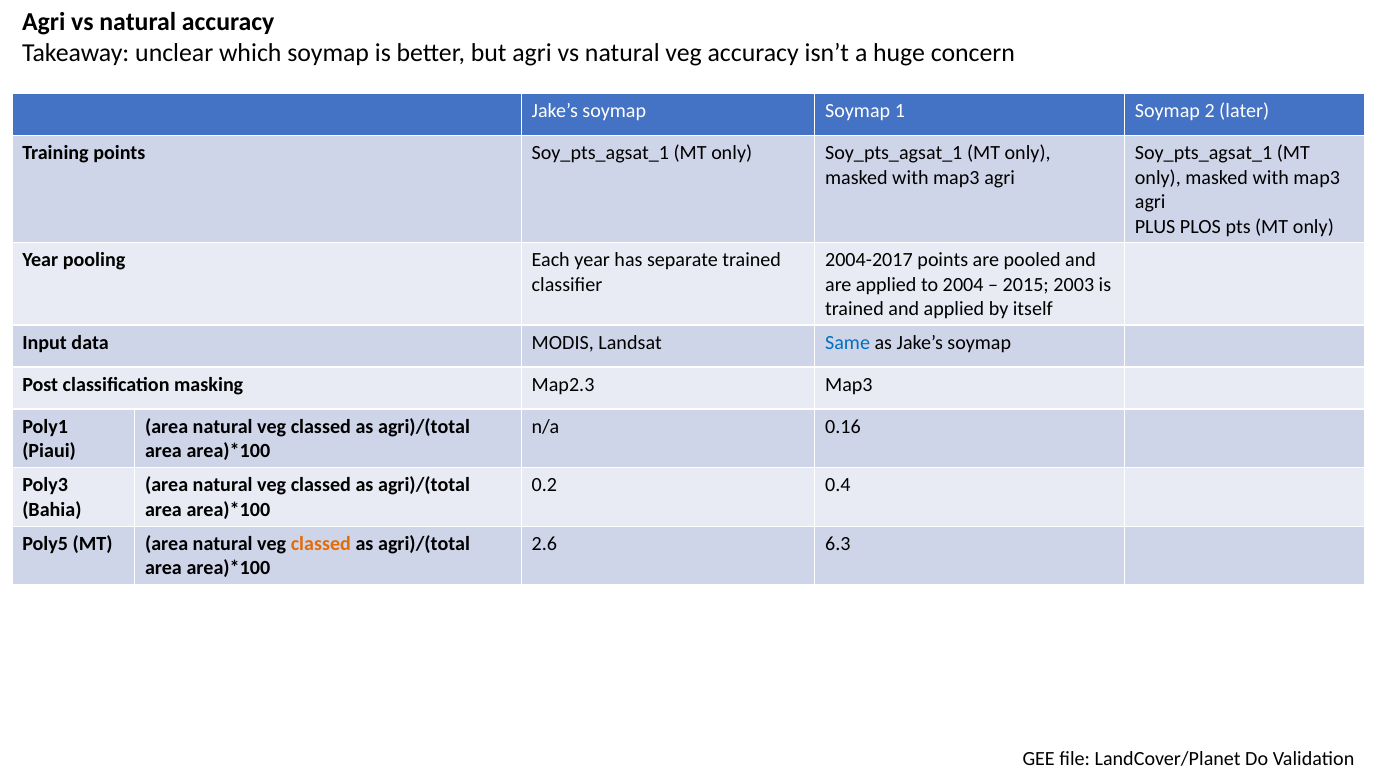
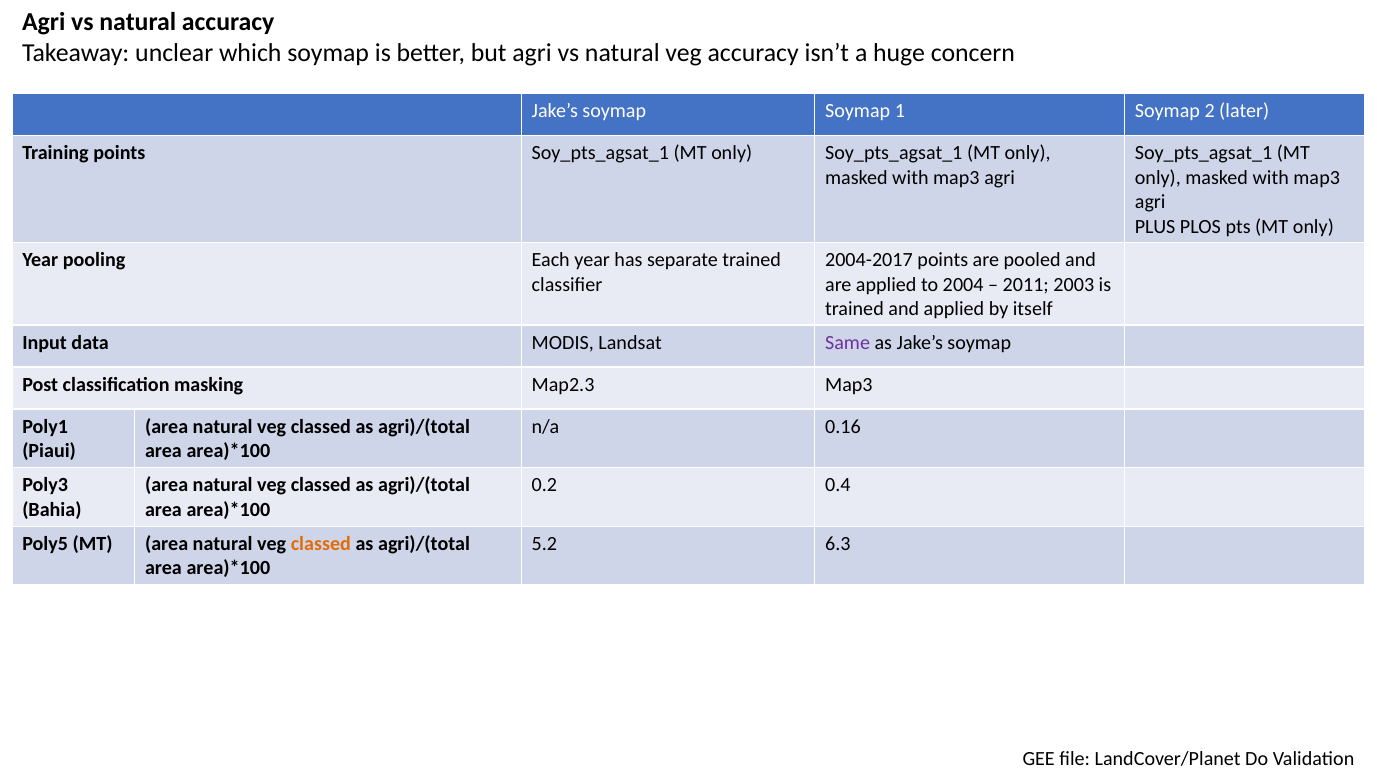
2015: 2015 -> 2011
Same colour: blue -> purple
2.6: 2.6 -> 5.2
